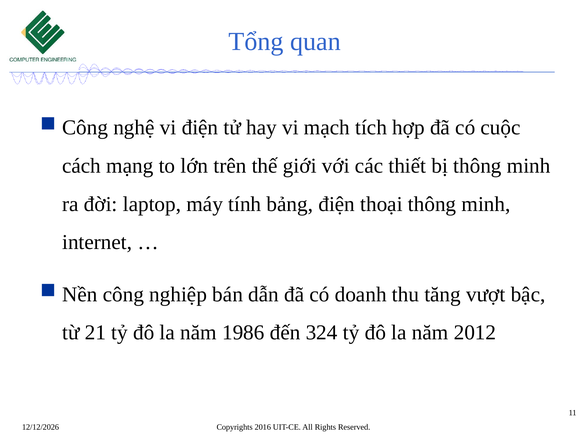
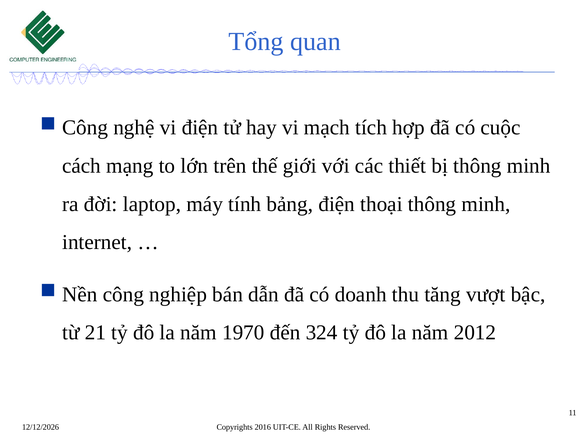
1986: 1986 -> 1970
